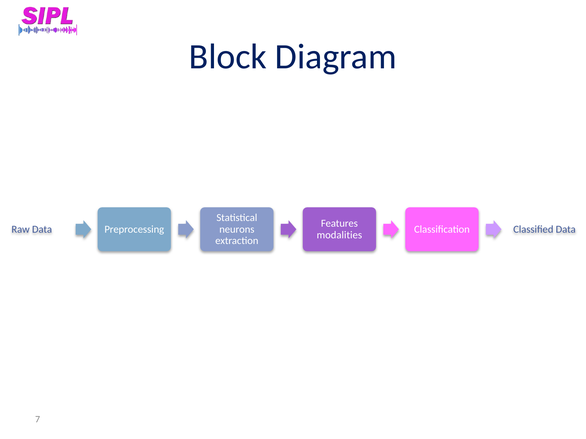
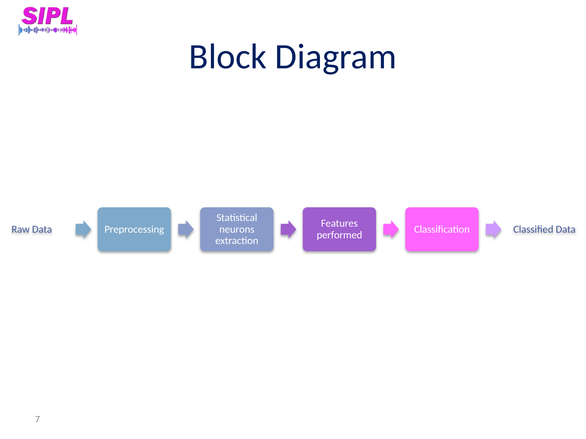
modalities: modalities -> performed
